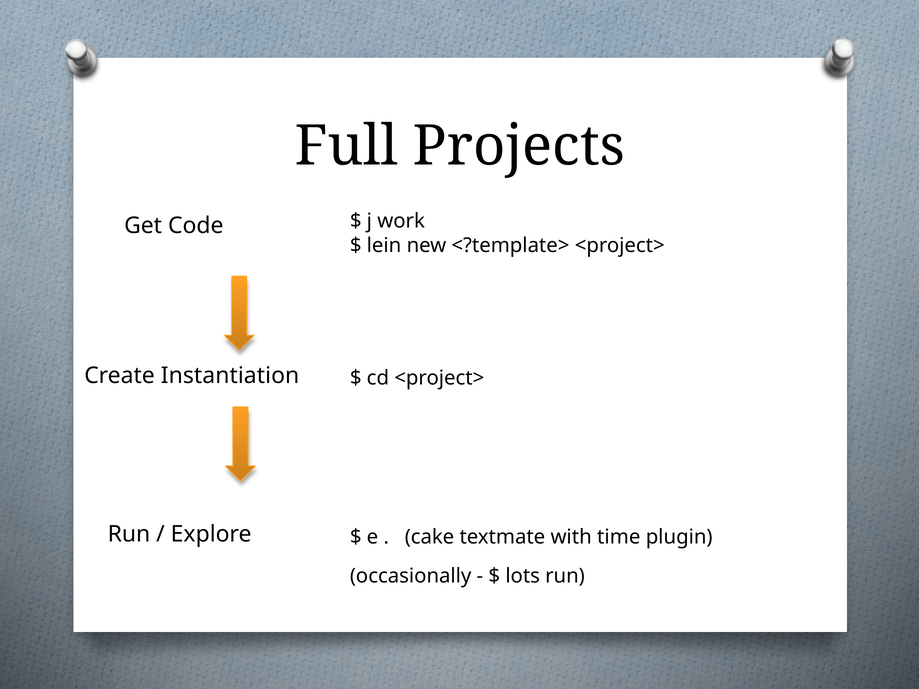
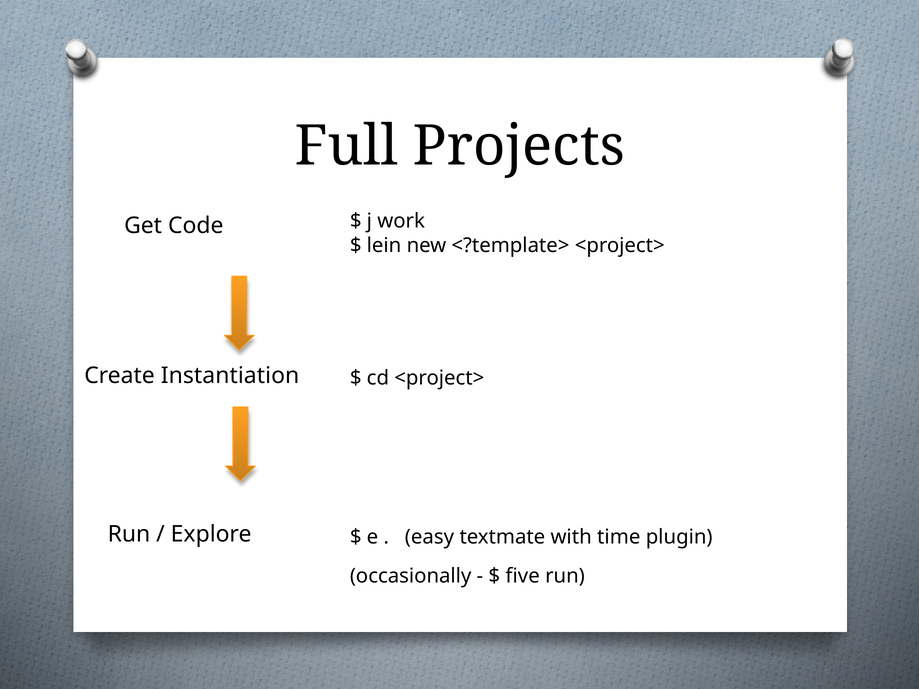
cake: cake -> easy
lots: lots -> five
